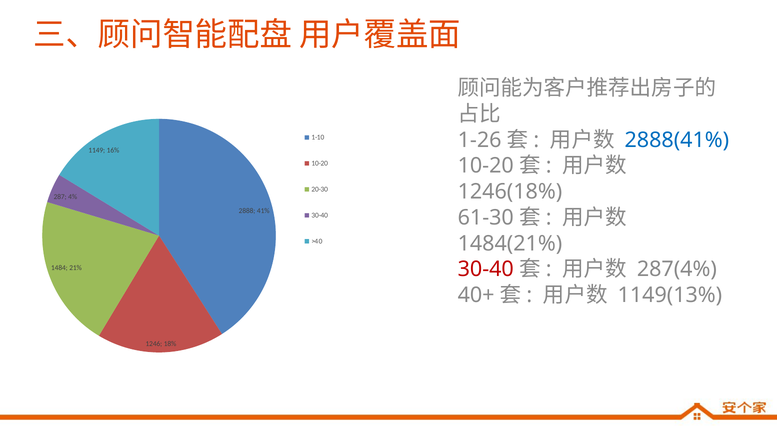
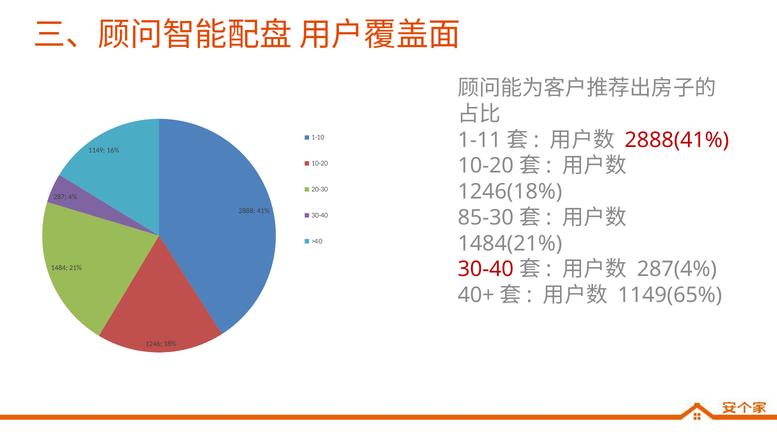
1-26: 1-26 -> 1-11
2888(41% colour: blue -> red
61-30: 61-30 -> 85-30
1149(13%: 1149(13% -> 1149(65%
